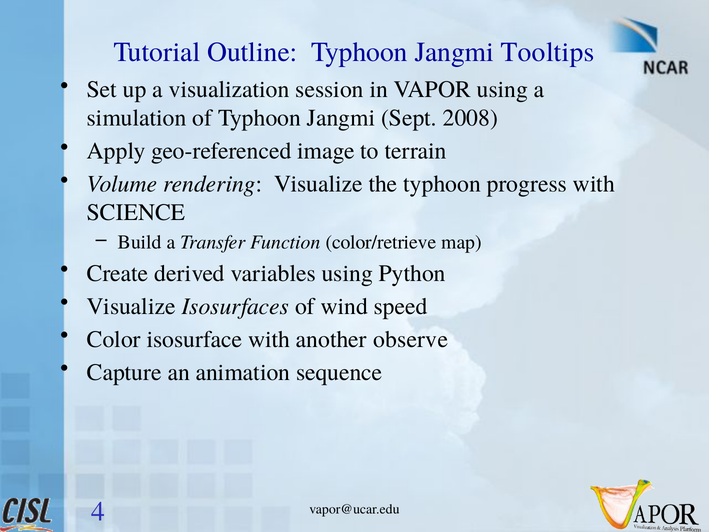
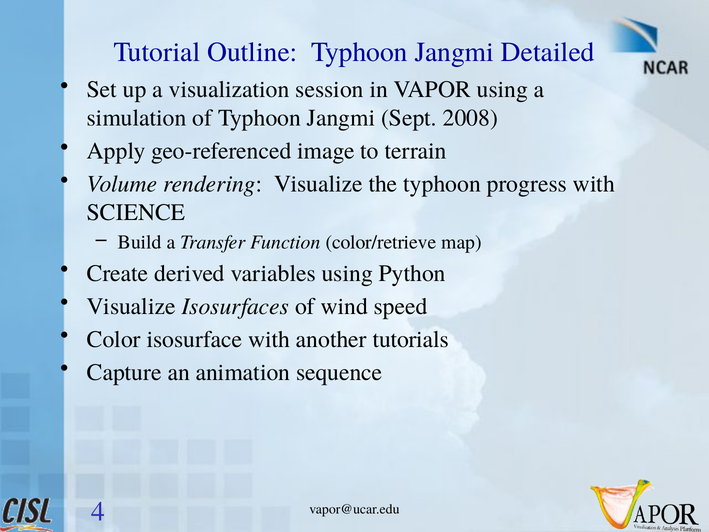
Tooltips: Tooltips -> Detailed
observe: observe -> tutorials
